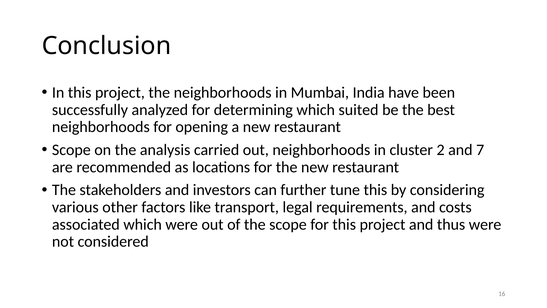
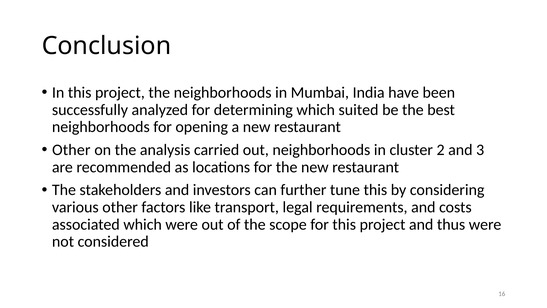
Scope at (71, 150): Scope -> Other
7: 7 -> 3
